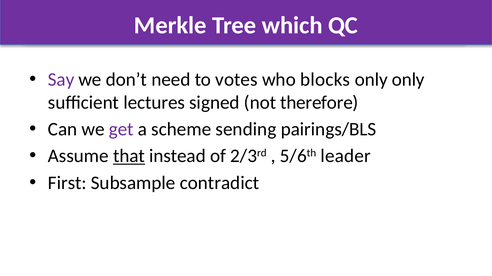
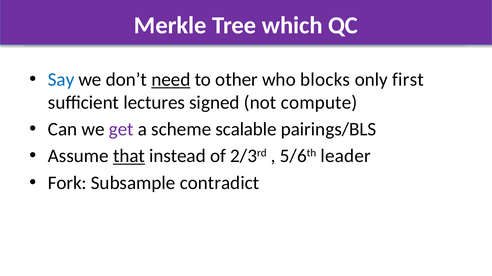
Say colour: purple -> blue
need underline: none -> present
votes: votes -> other
only only: only -> first
therefore: therefore -> compute
sending: sending -> scalable
First: First -> Fork
